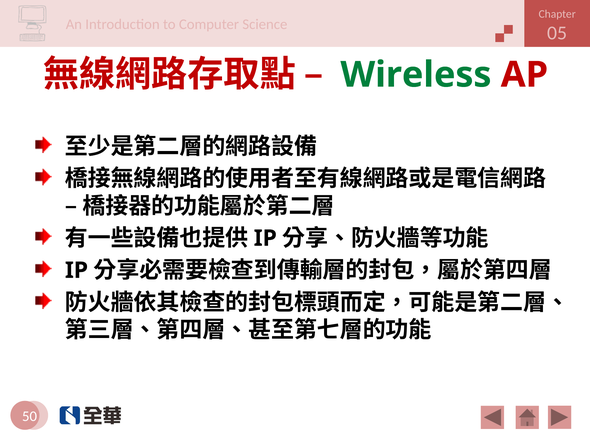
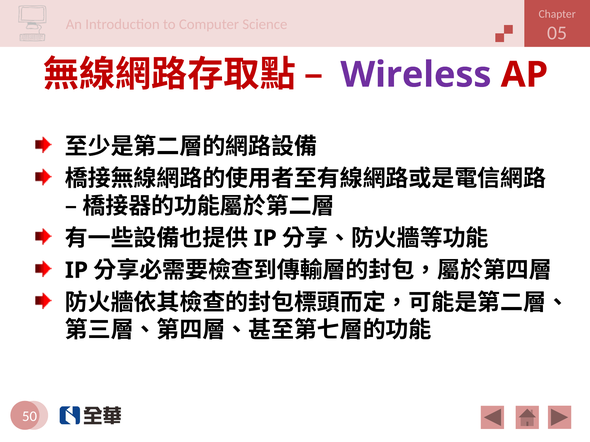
Wireless colour: green -> purple
